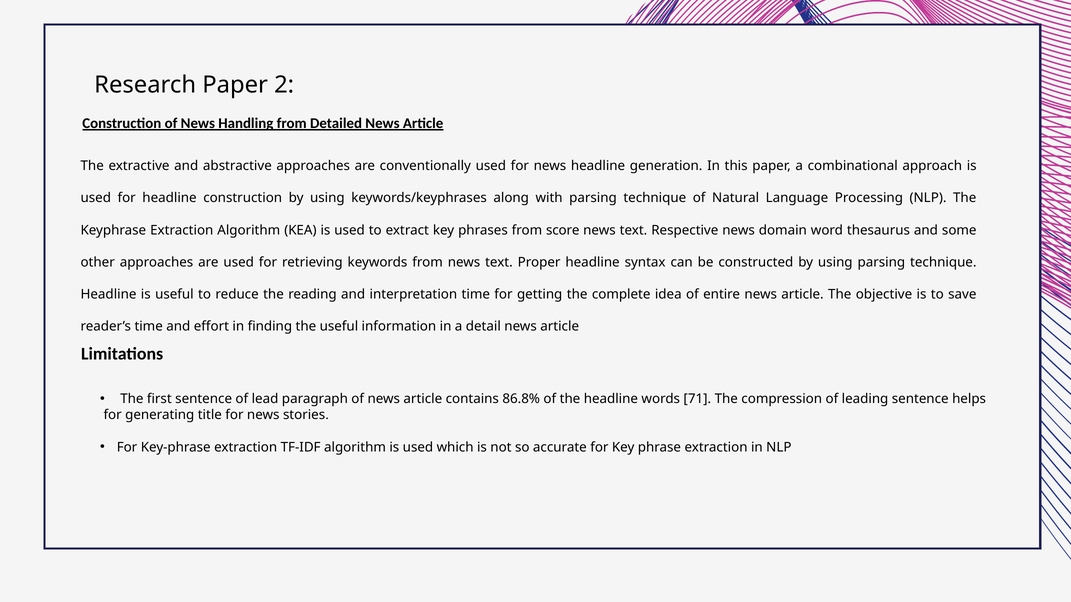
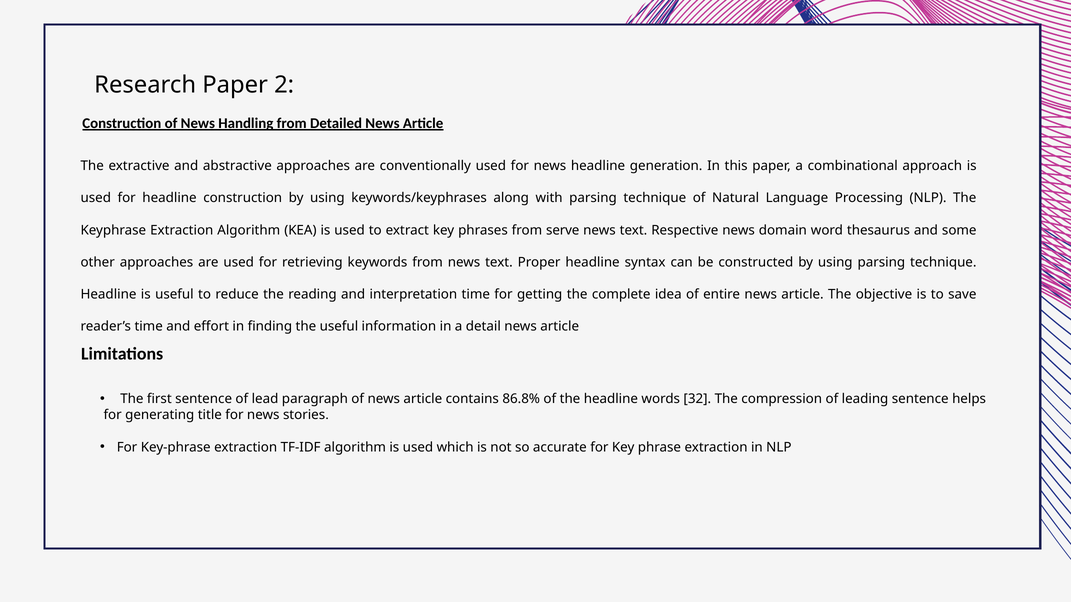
score: score -> serve
71: 71 -> 32
